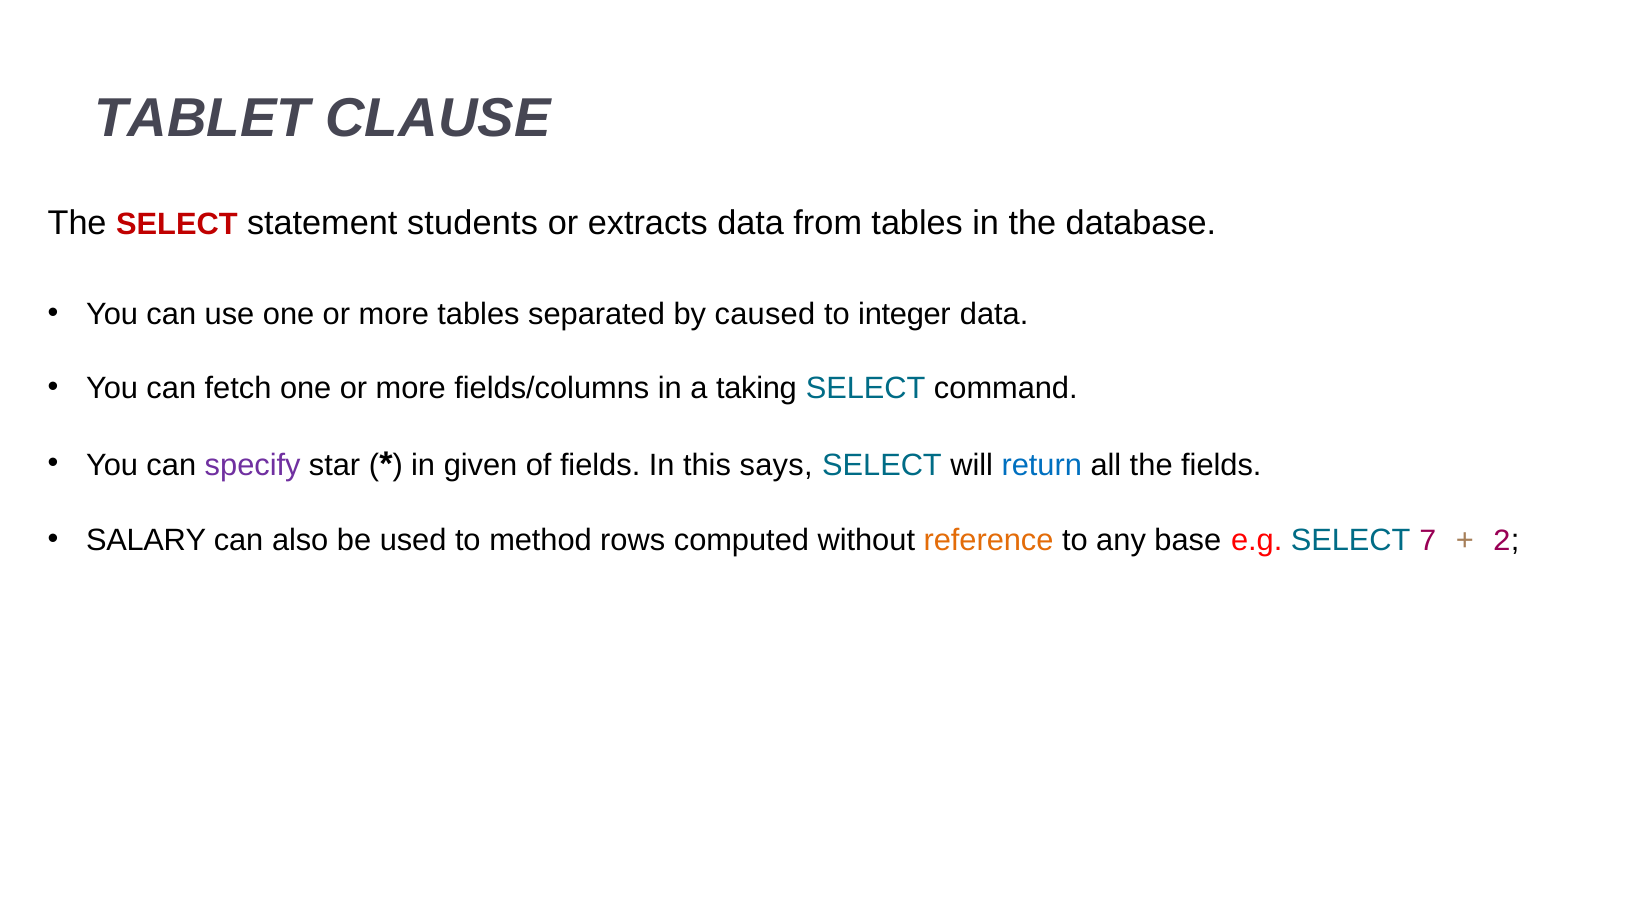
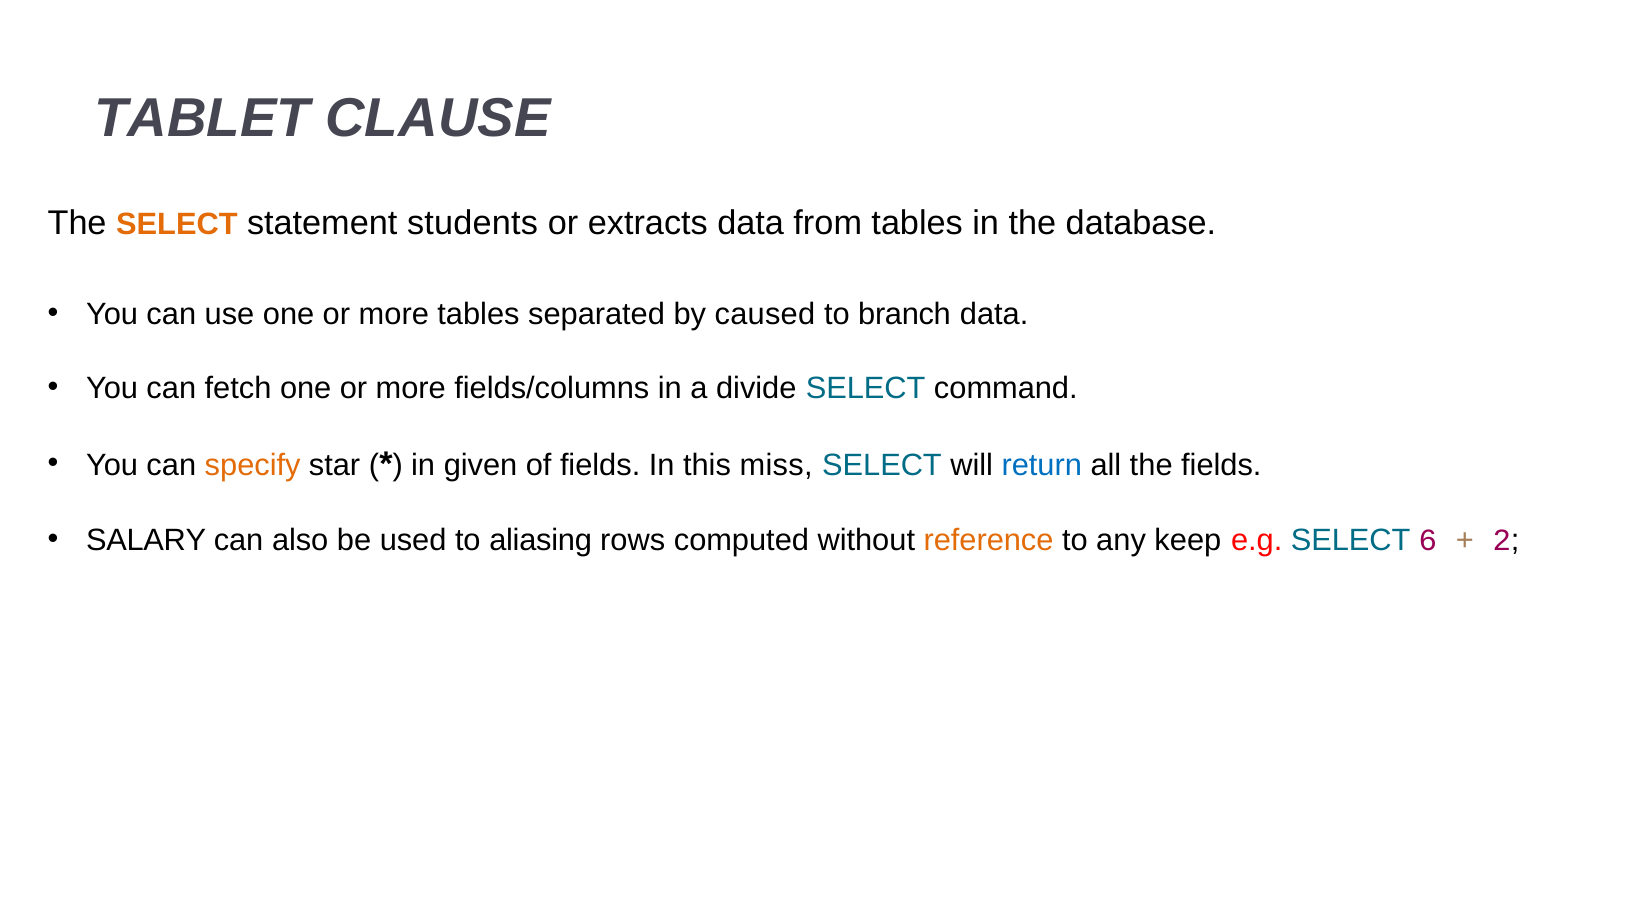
SELECT at (177, 224) colour: red -> orange
integer: integer -> branch
taking: taking -> divide
specify colour: purple -> orange
says: says -> miss
method: method -> aliasing
base: base -> keep
7: 7 -> 6
